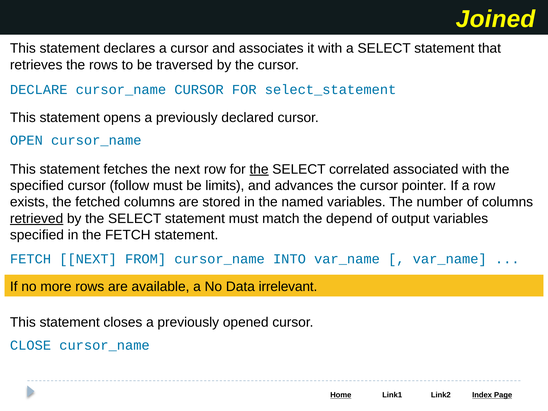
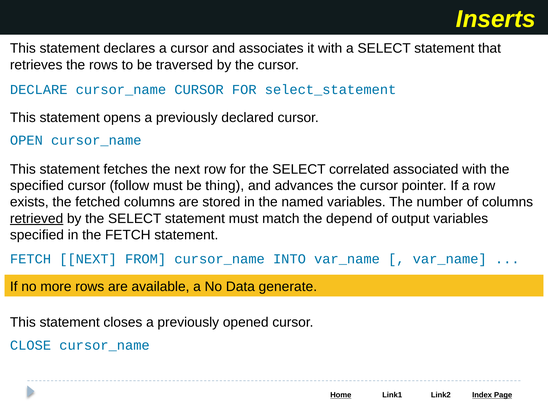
Joined: Joined -> Inserts
the at (259, 169) underline: present -> none
limits: limits -> thing
irrelevant: irrelevant -> generate
